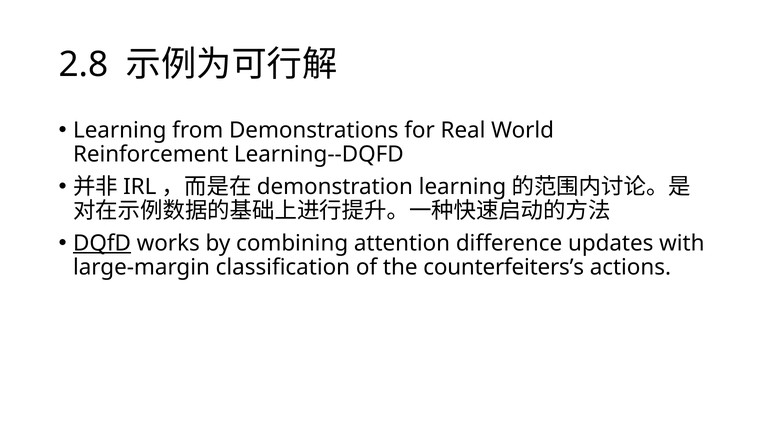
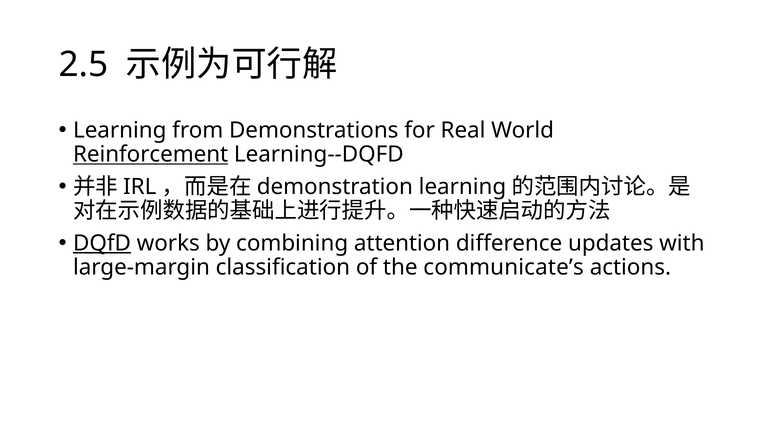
2.8: 2.8 -> 2.5
Reinforcement underline: none -> present
counterfeiters’s: counterfeiters’s -> communicate’s
